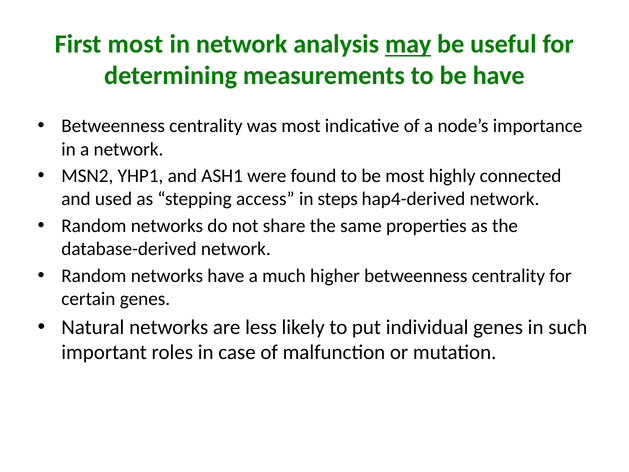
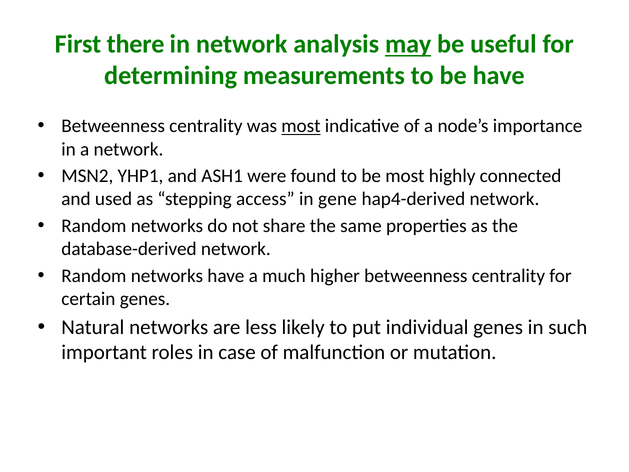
First most: most -> there
most at (301, 126) underline: none -> present
steps: steps -> gene
